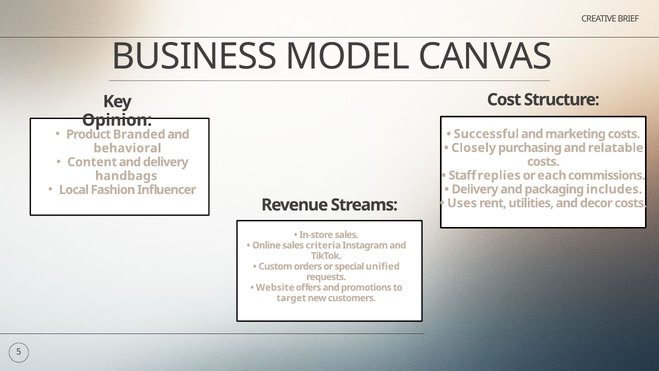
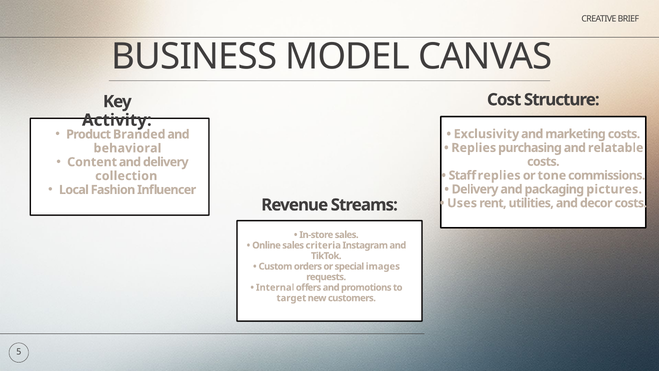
Opinion: Opinion -> Activity
Successful: Successful -> Exclusivity
Closely at (474, 148): Closely -> Replies
each: each -> tone
handbags: handbags -> collection
includes: includes -> pictures
unified: unified -> images
Website: Website -> Internal
